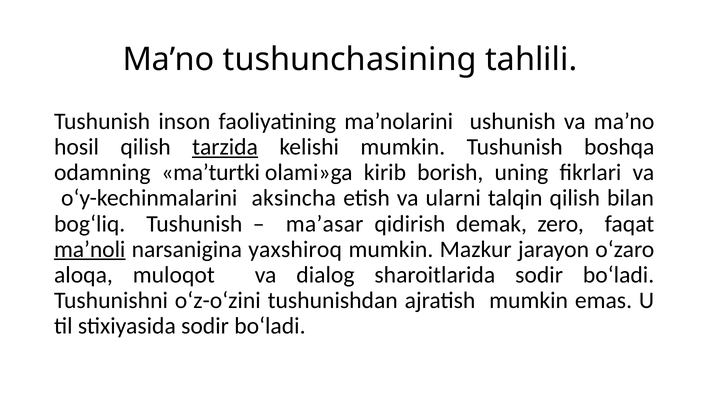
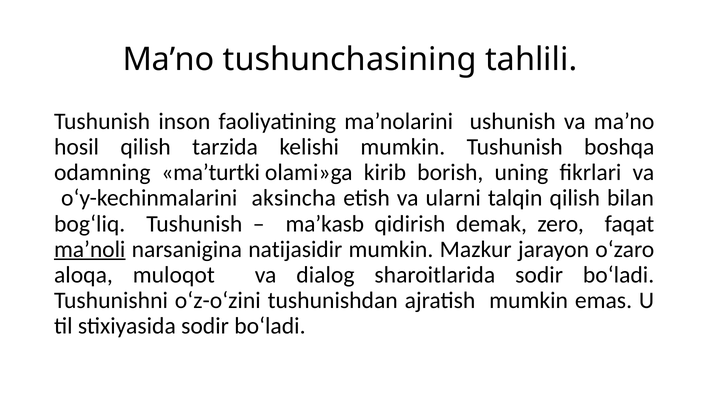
tarzida underline: present -> none
ma’asar: ma’asar -> ma’kasb
yaxshiroq: yaxshiroq -> natijasidir
